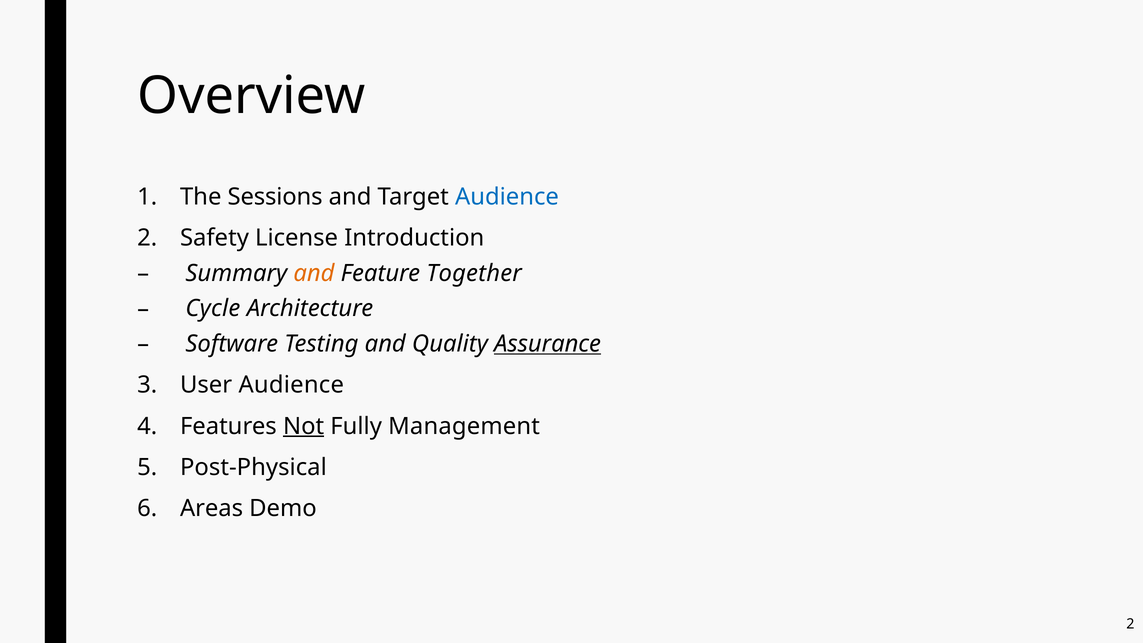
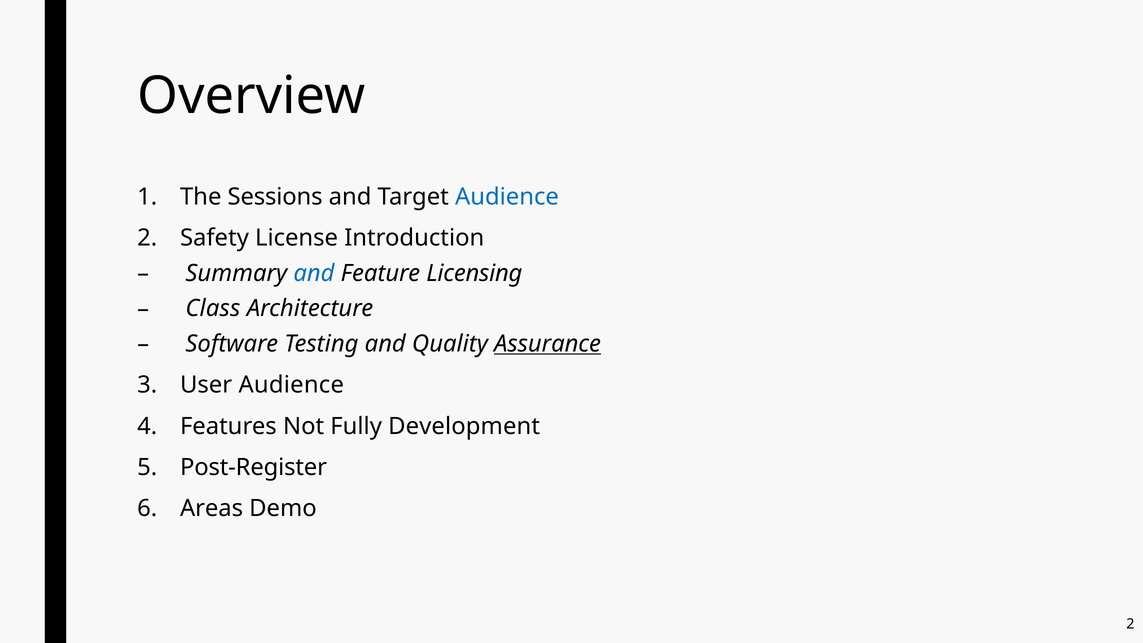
and at (314, 273) colour: orange -> blue
Together: Together -> Licensing
Cycle: Cycle -> Class
Not underline: present -> none
Management: Management -> Development
Post-Physical: Post-Physical -> Post-Register
